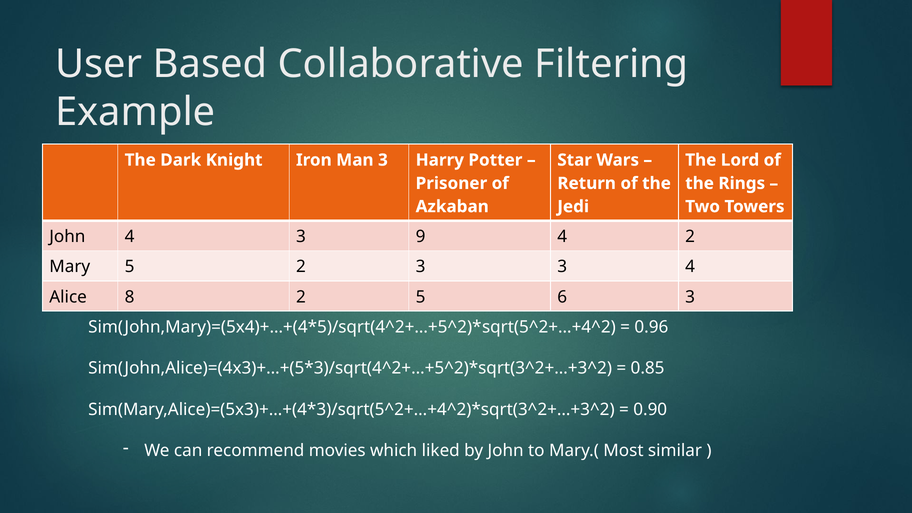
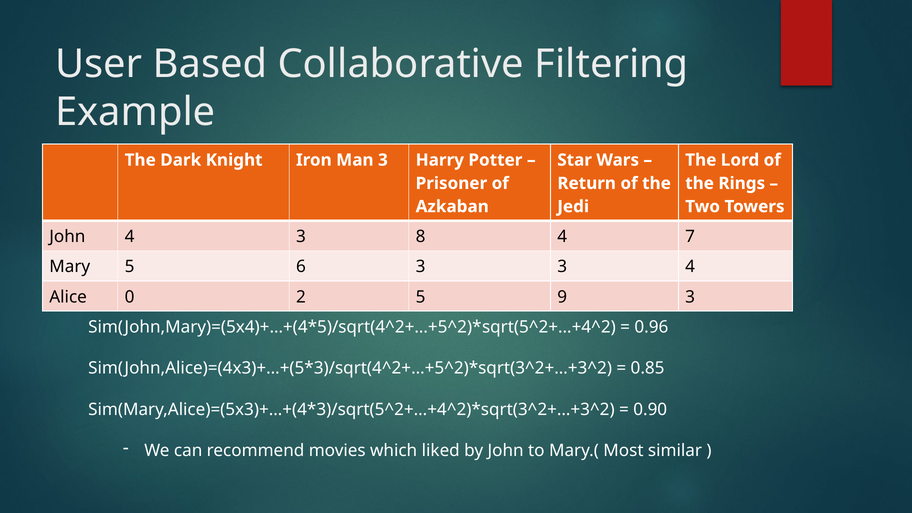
9: 9 -> 8
4 2: 2 -> 7
5 2: 2 -> 6
8: 8 -> 0
6: 6 -> 9
